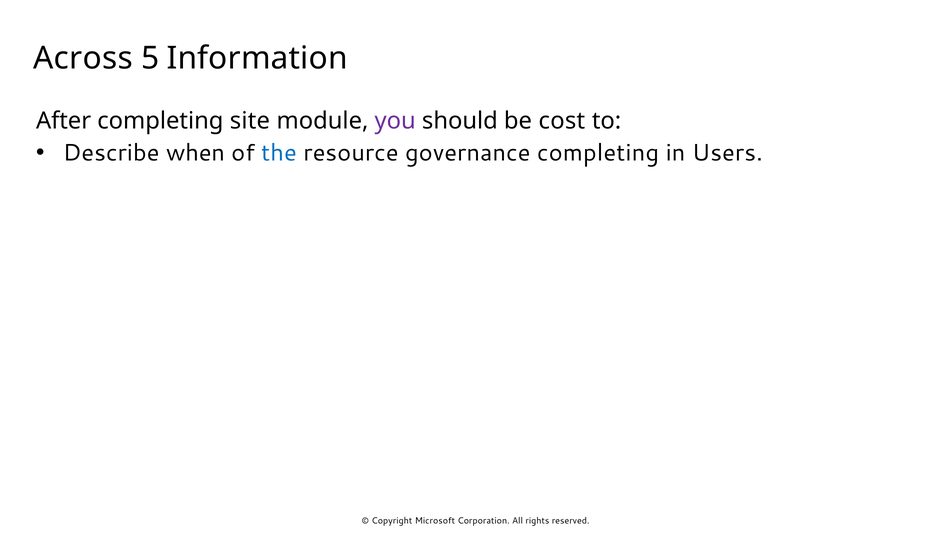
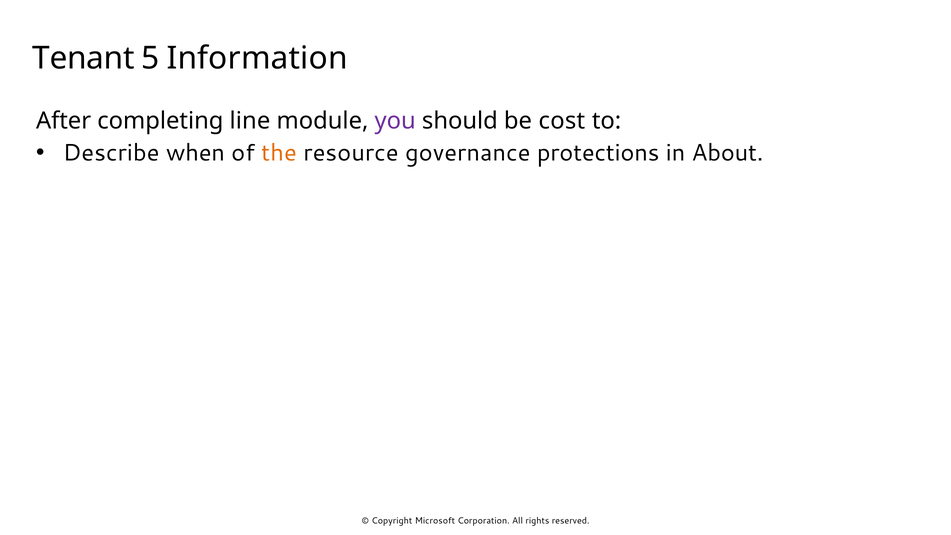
Across: Across -> Tenant
site: site -> line
the colour: blue -> orange
governance completing: completing -> protections
Users: Users -> About
